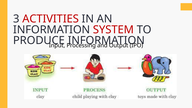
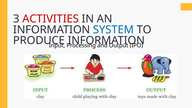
SYSTEM colour: red -> blue
